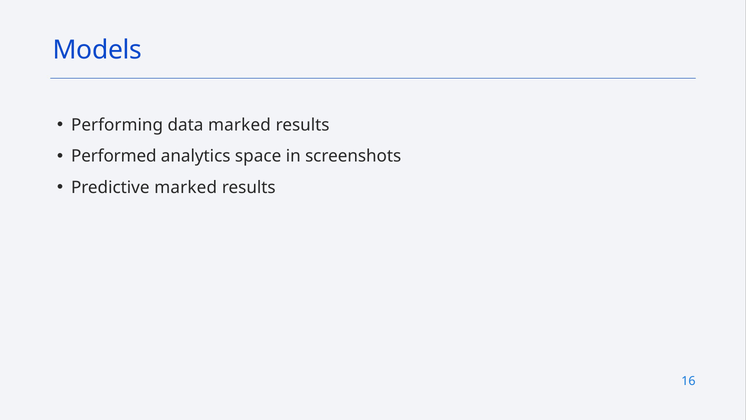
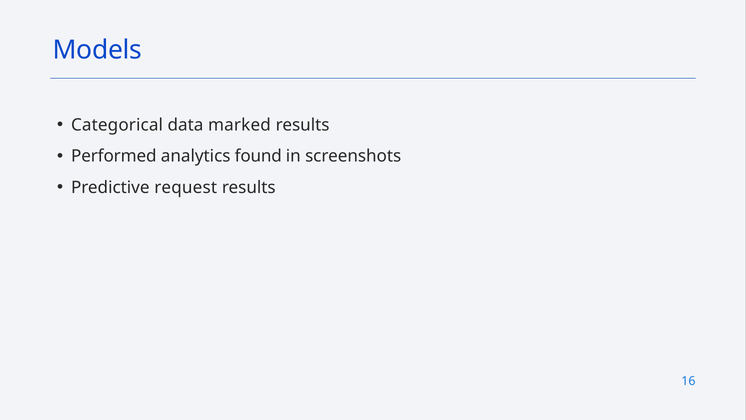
Performing: Performing -> Categorical
space: space -> found
Predictive marked: marked -> request
